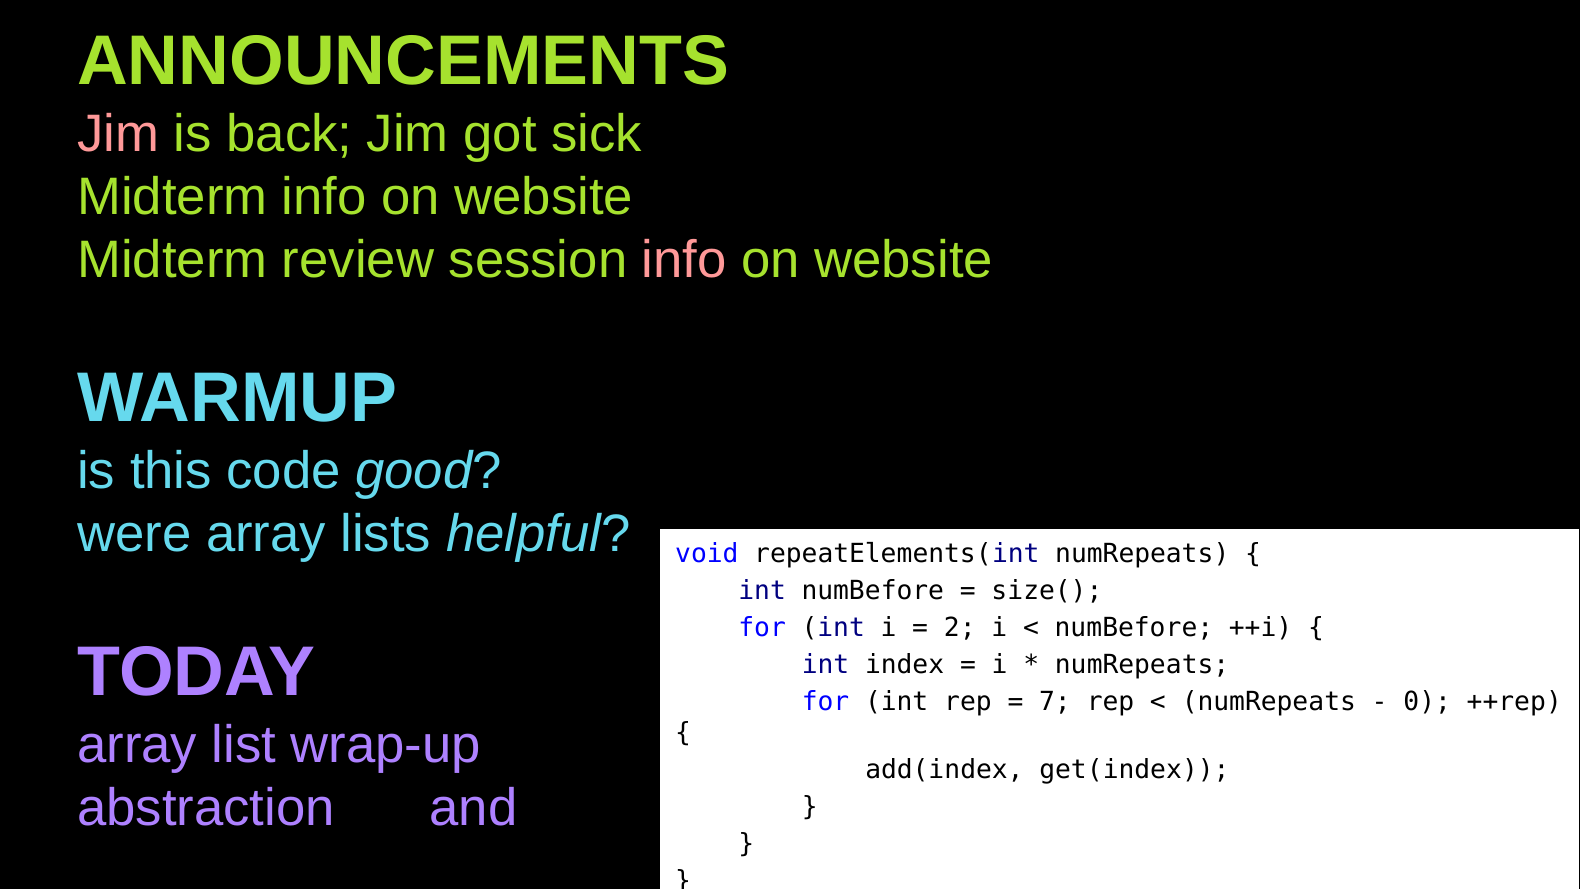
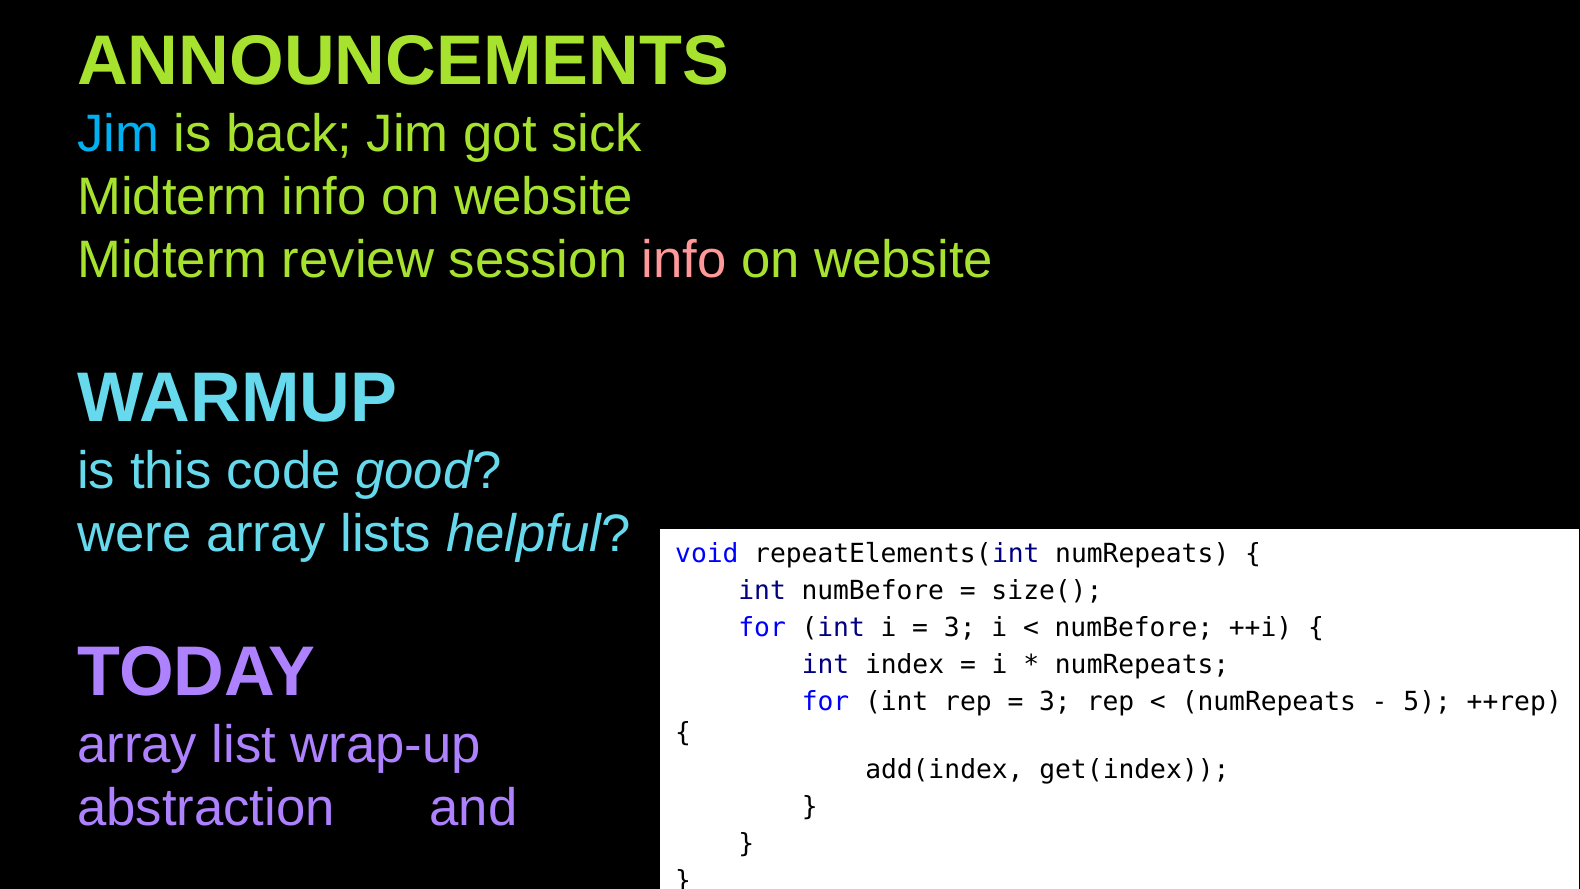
Jim at (118, 134) colour: pink -> light blue
2 at (960, 628): 2 -> 3
7 at (1055, 701): 7 -> 3
0: 0 -> 5
